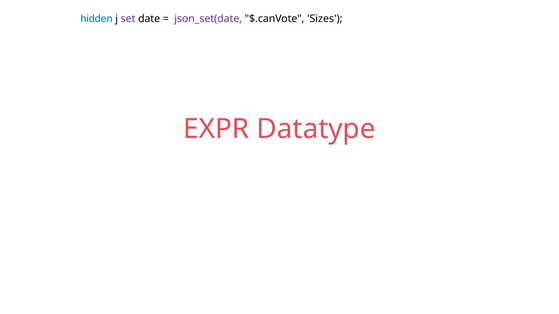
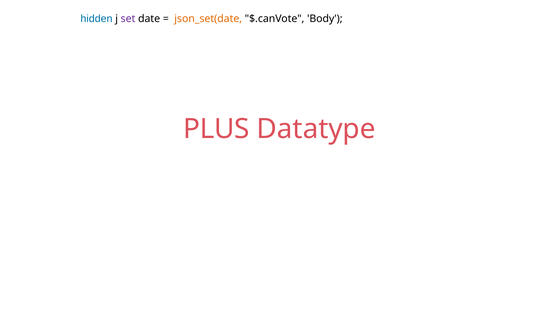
json_set(date colour: purple -> orange
Sizes: Sizes -> Body
EXPR: EXPR -> PLUS
